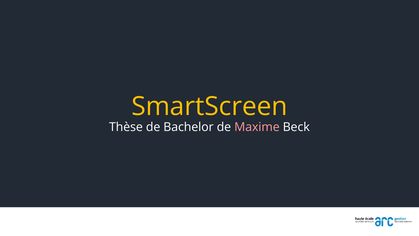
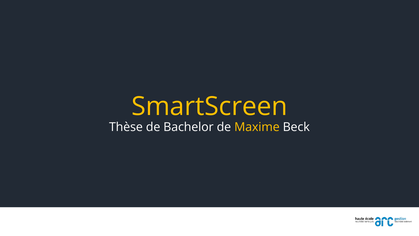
Maxime colour: pink -> yellow
